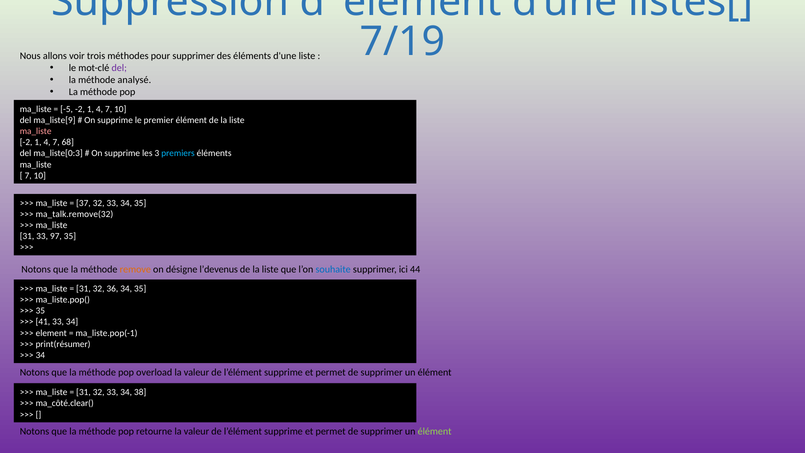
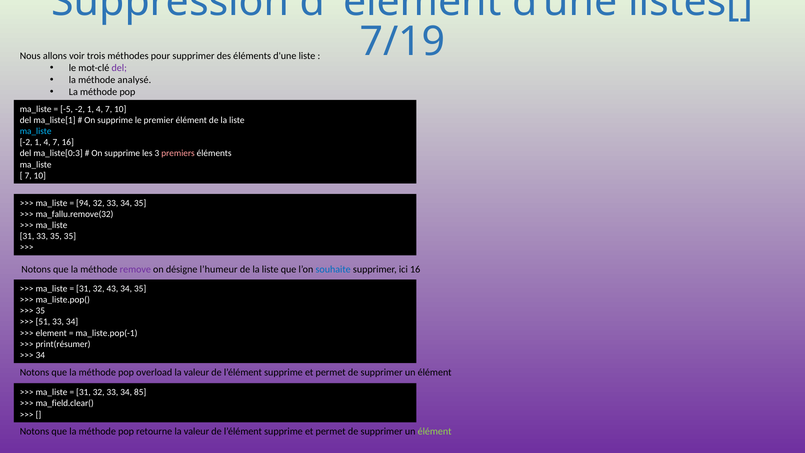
ma_liste[9: ma_liste[9 -> ma_liste[1
ma_liste at (36, 131) colour: pink -> light blue
7 68: 68 -> 16
premiers colour: light blue -> pink
37: 37 -> 94
ma_talk.remove(32: ma_talk.remove(32 -> ma_fallu.remove(32
33 97: 97 -> 35
remove colour: orange -> purple
l’devenus: l’devenus -> l’humeur
ici 44: 44 -> 16
36: 36 -> 43
41: 41 -> 51
38: 38 -> 85
ma_côté.clear(: ma_côté.clear( -> ma_field.clear(
